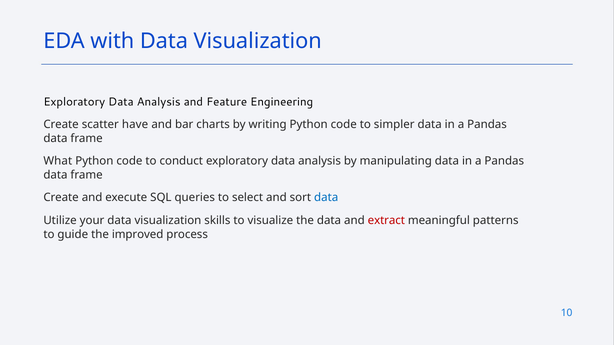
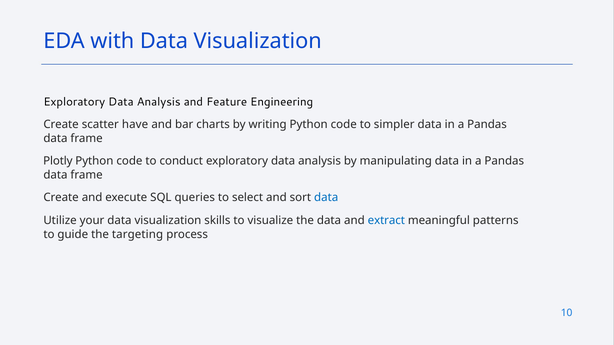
What: What -> Plotly
extract colour: red -> blue
improved: improved -> targeting
